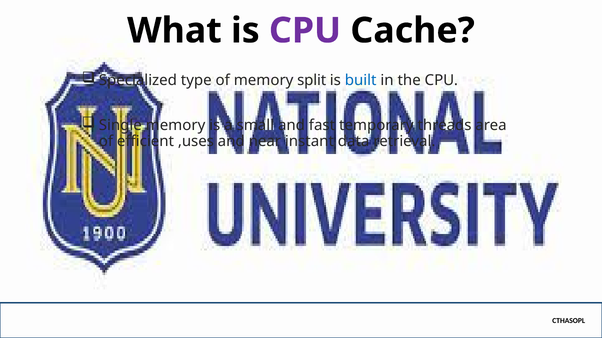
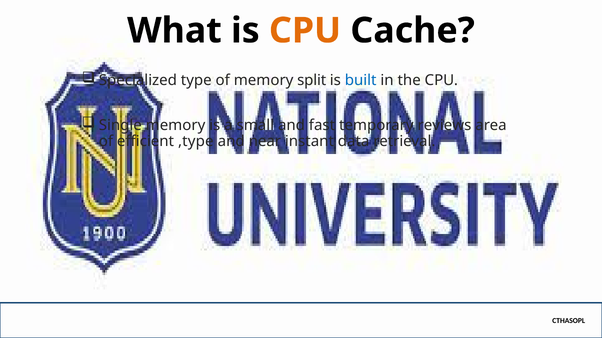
CPU at (305, 31) colour: purple -> orange
threads: threads -> reviews
,uses: ,uses -> ,type
